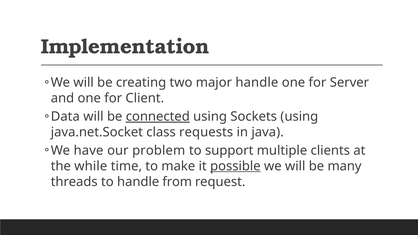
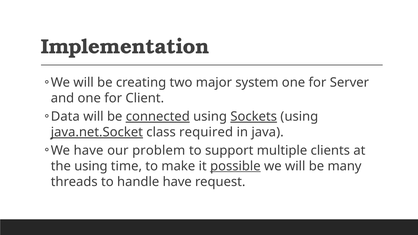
major handle: handle -> system
Sockets underline: none -> present
java.net.Socket underline: none -> present
requests: requests -> required
the while: while -> using
handle from: from -> have
